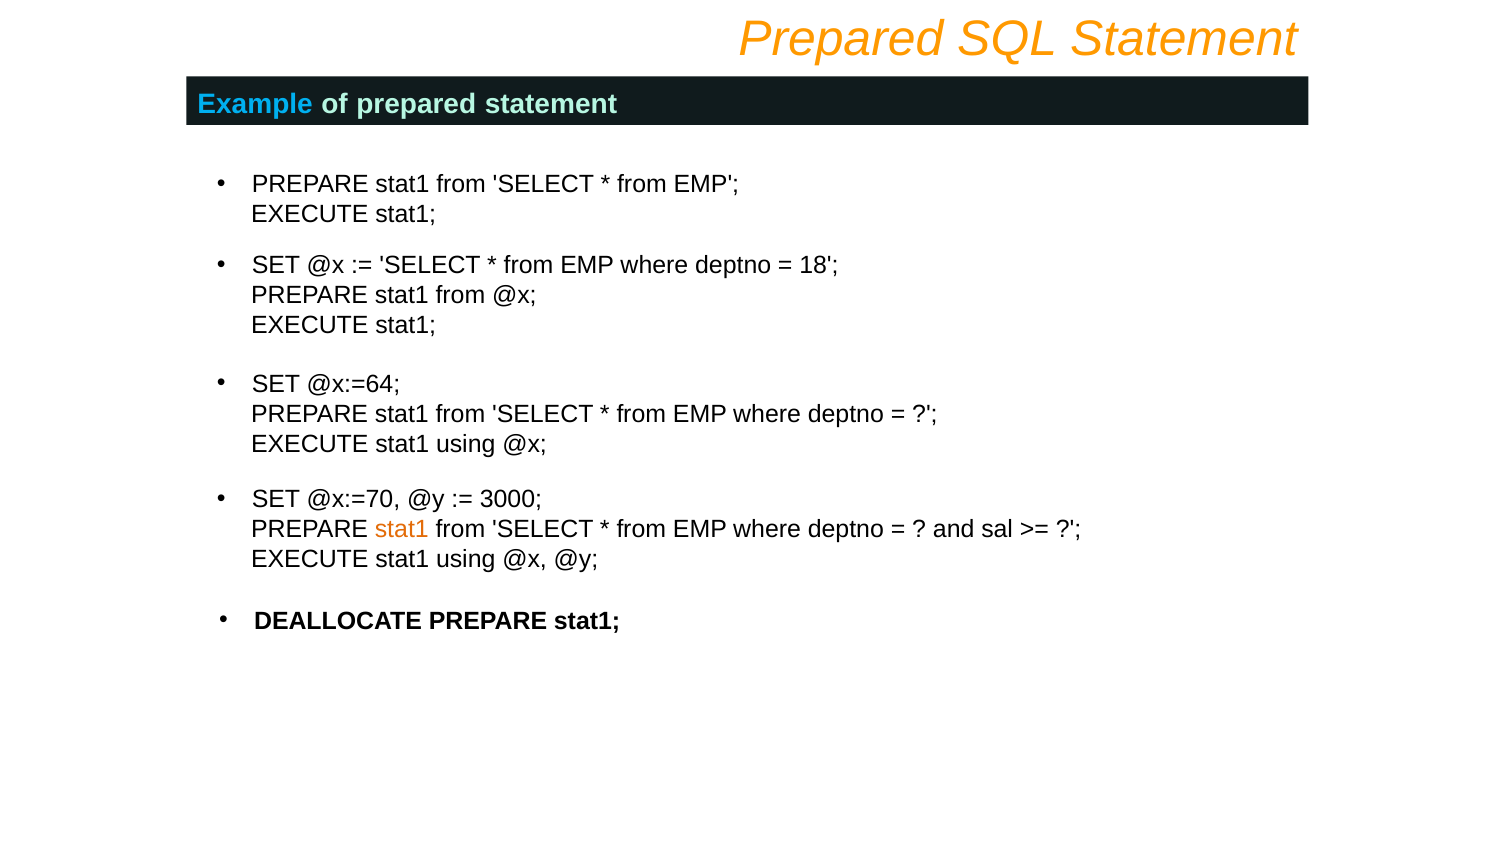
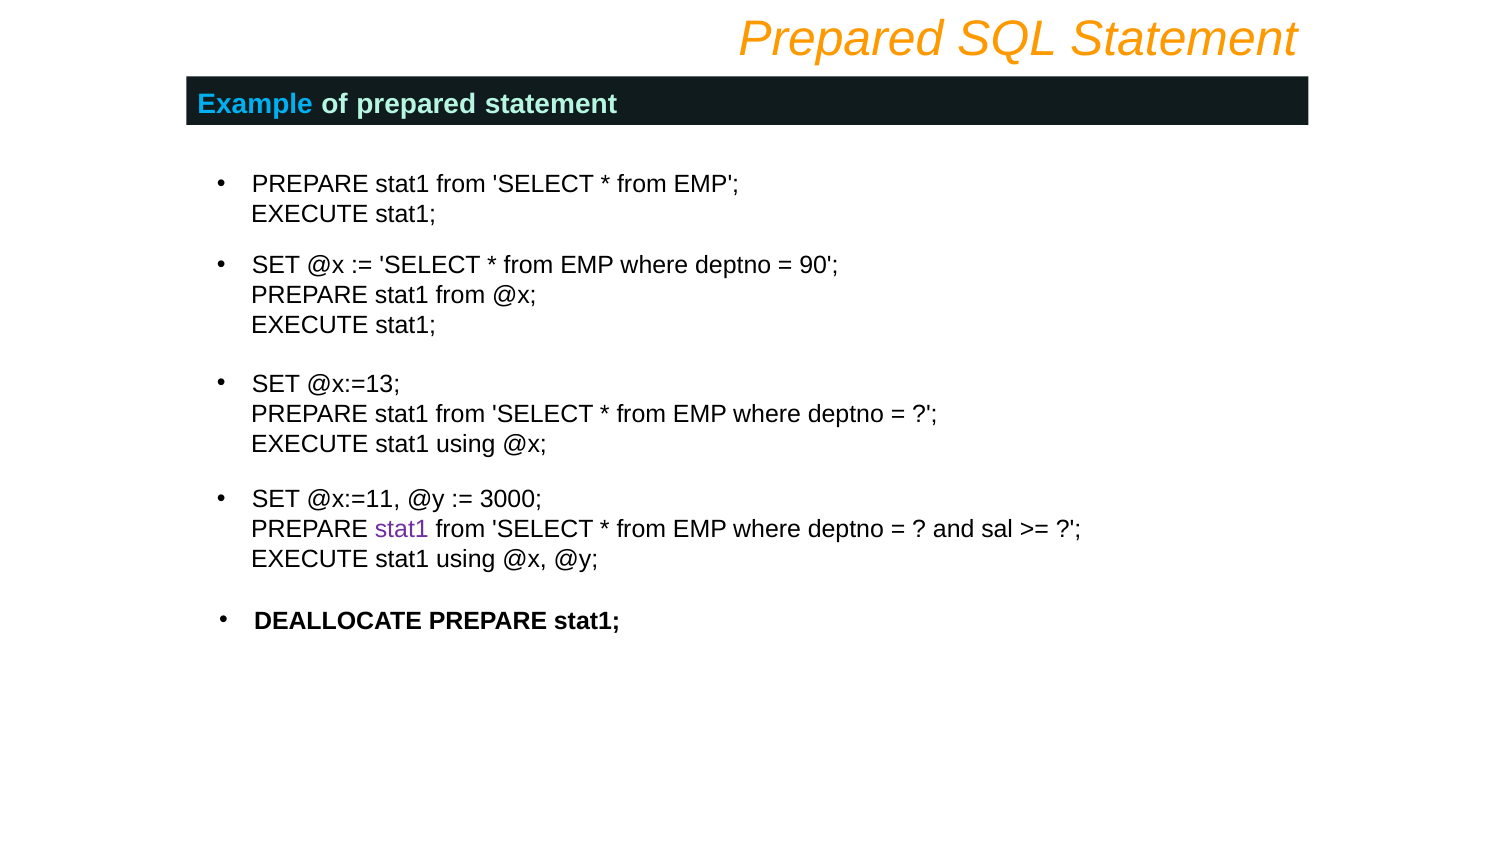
18: 18 -> 90
@x:=64: @x:=64 -> @x:=13
@x:=70: @x:=70 -> @x:=11
stat1 at (402, 529) colour: orange -> purple
